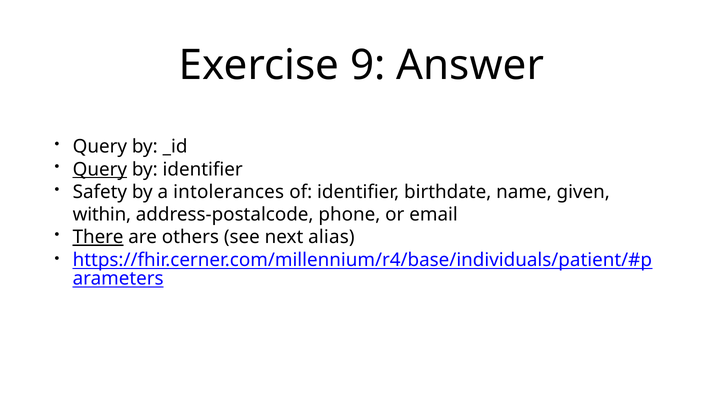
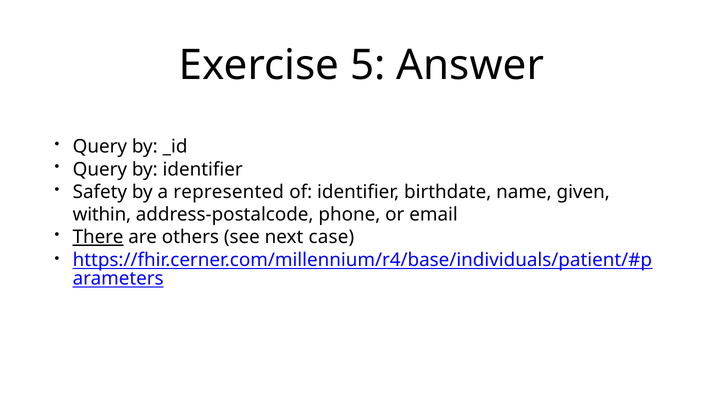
9: 9 -> 5
Query at (100, 169) underline: present -> none
intolerances: intolerances -> represented
alias: alias -> case
